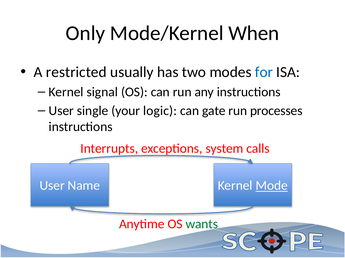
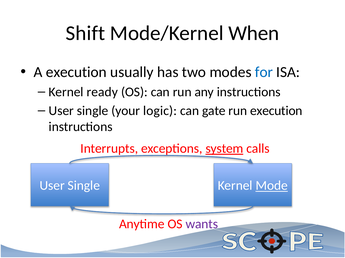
Only: Only -> Shift
A restricted: restricted -> execution
signal: signal -> ready
run processes: processes -> execution
system underline: none -> present
Name at (84, 186): Name -> Single
wants colour: green -> purple
